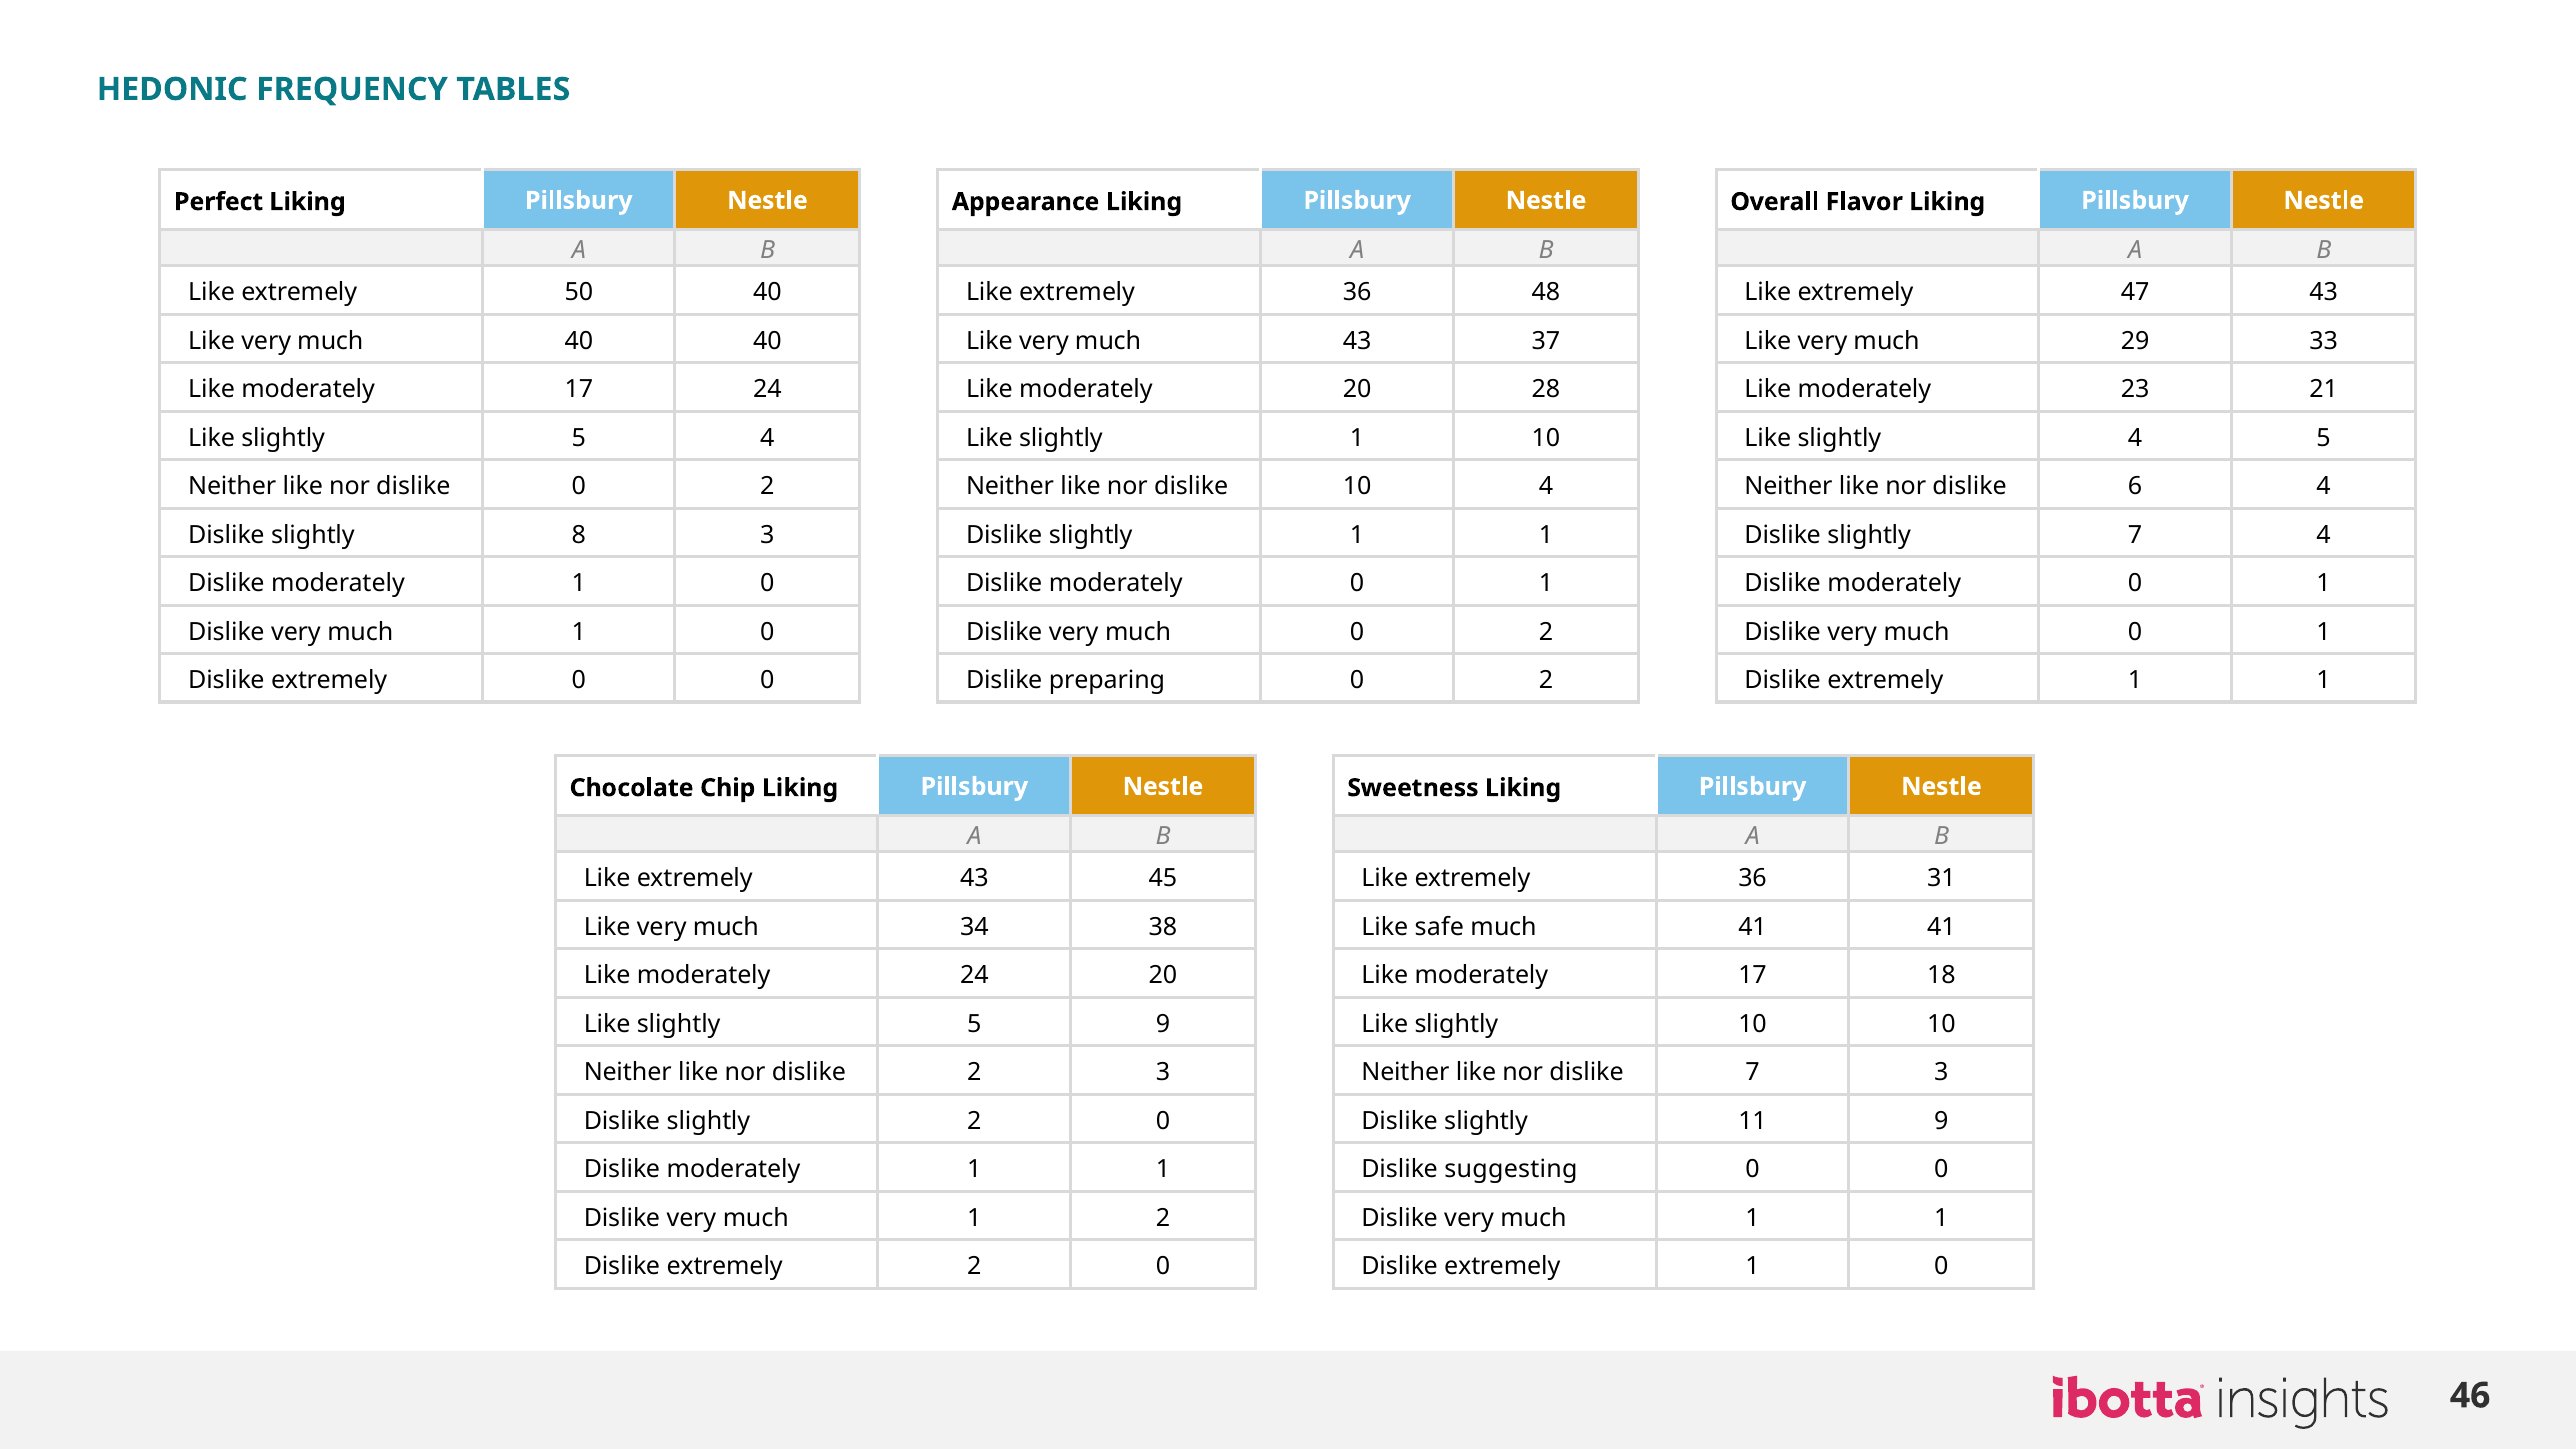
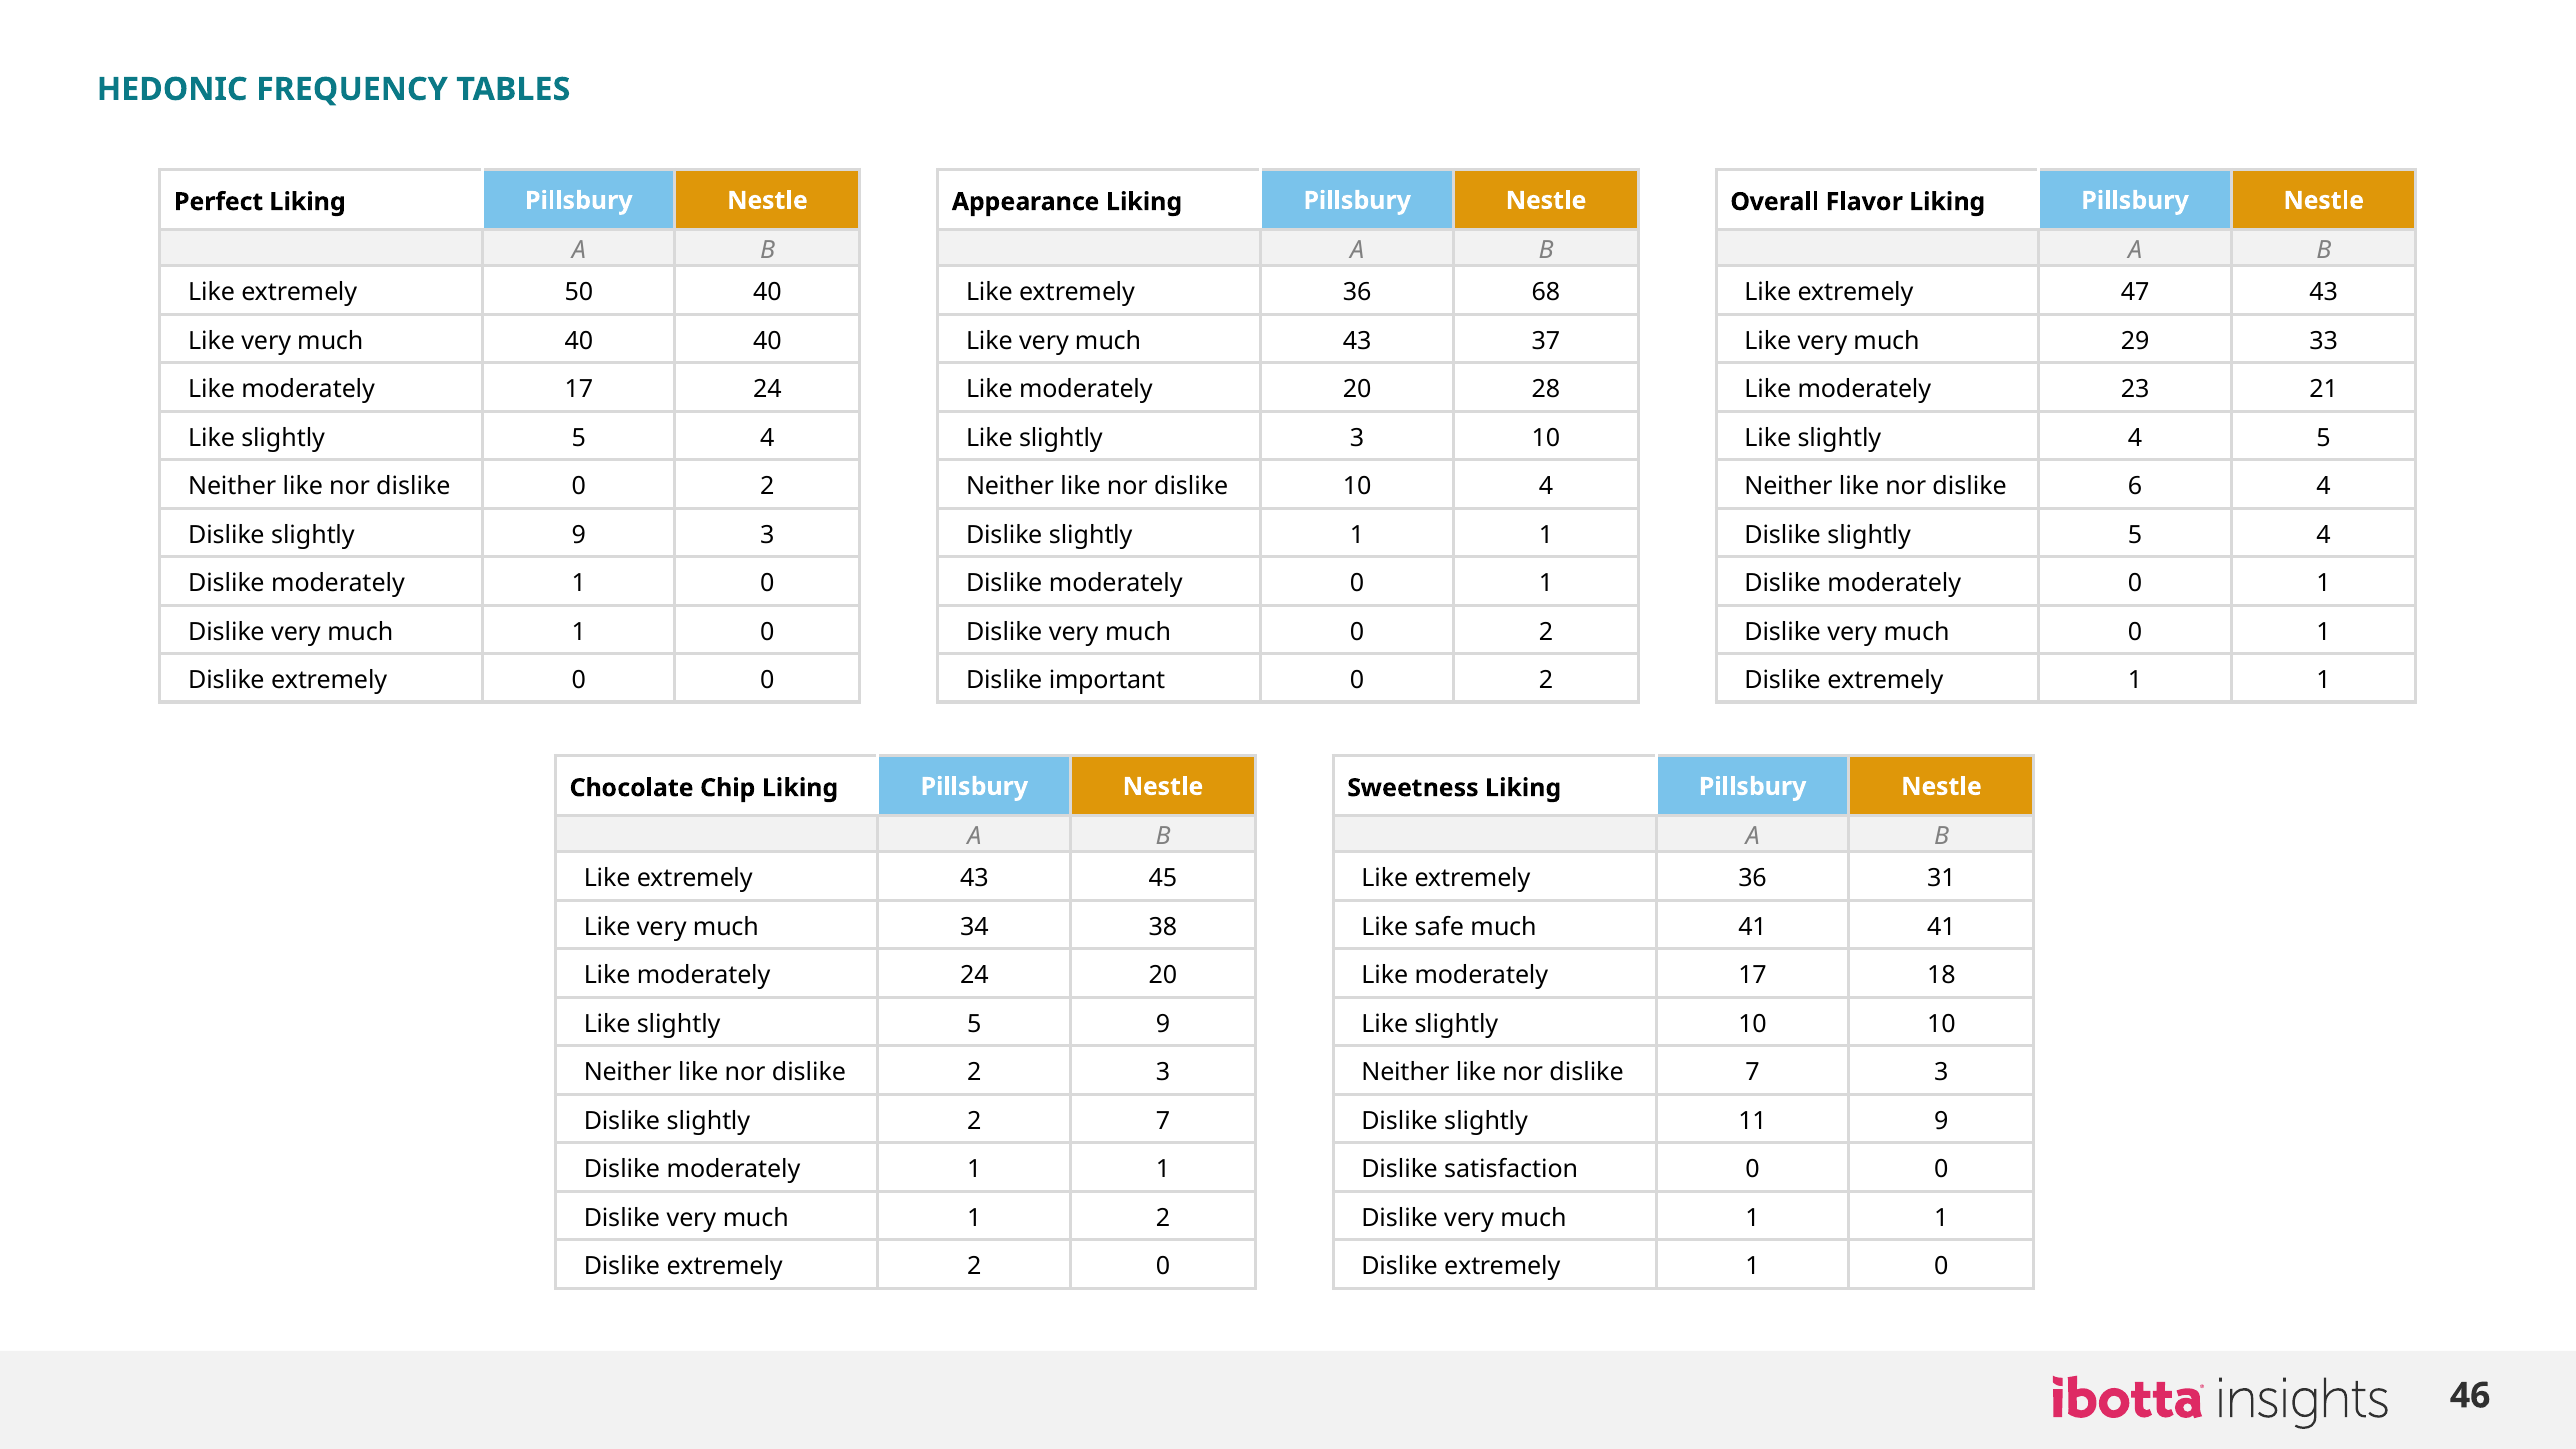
48: 48 -> 68
Like slightly 1: 1 -> 3
slightly 8: 8 -> 9
Dislike slightly 7: 7 -> 5
preparing: preparing -> important
slightly 2 0: 0 -> 7
suggesting: suggesting -> satisfaction
